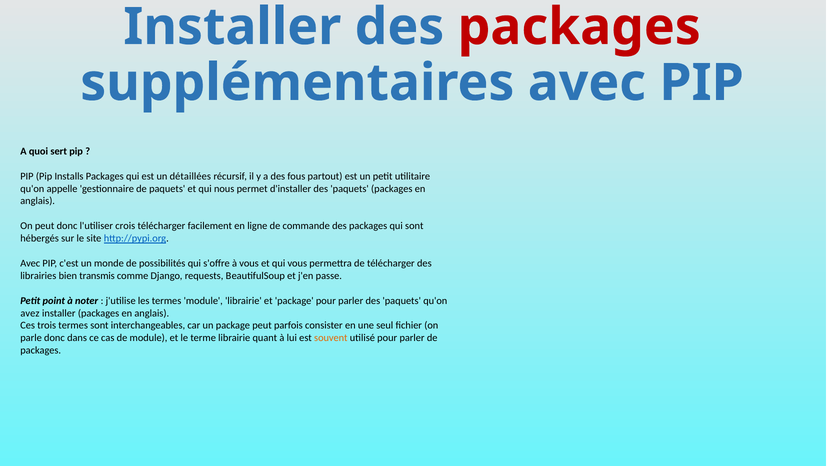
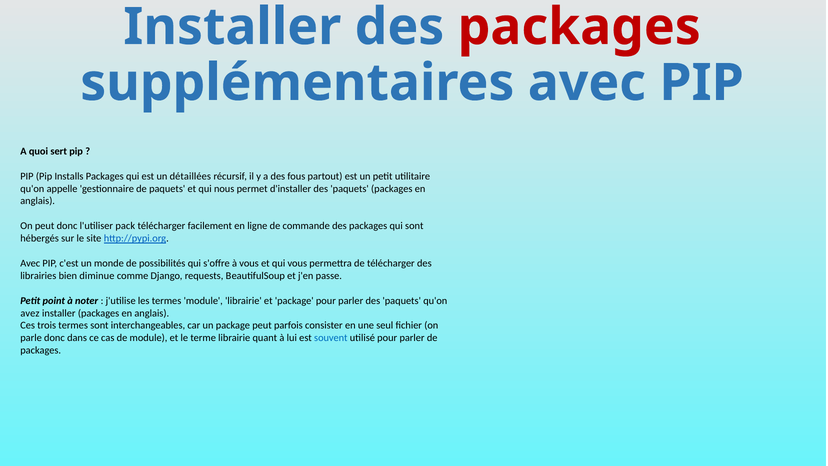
crois: crois -> pack
transmis: transmis -> diminue
souvent colour: orange -> blue
